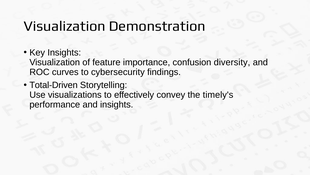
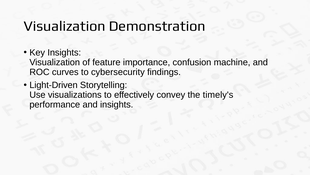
diversity: diversity -> machine
Total-Driven: Total-Driven -> Light-Driven
